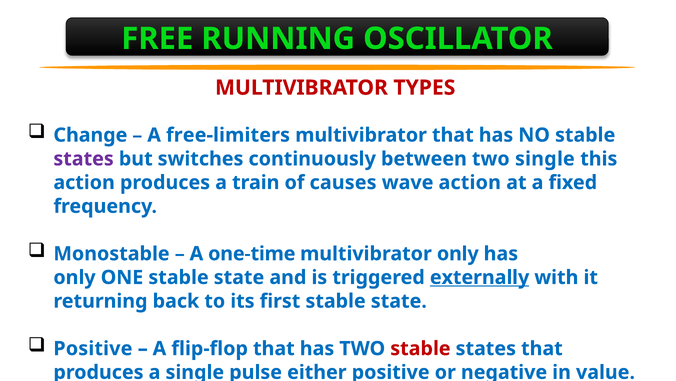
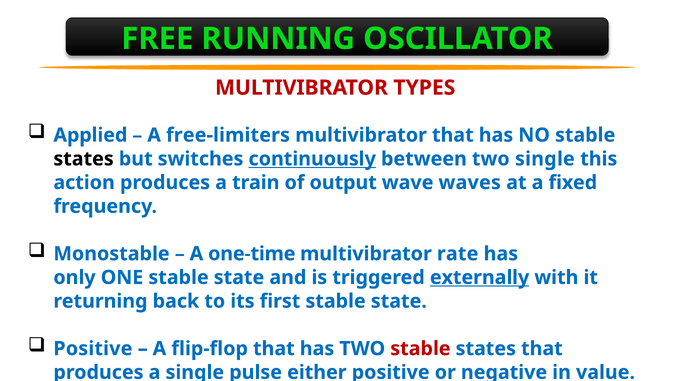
Change: Change -> Applied
states at (84, 159) colour: purple -> black
continuously underline: none -> present
causes: causes -> output
wave action: action -> waves
multivibrator only: only -> rate
